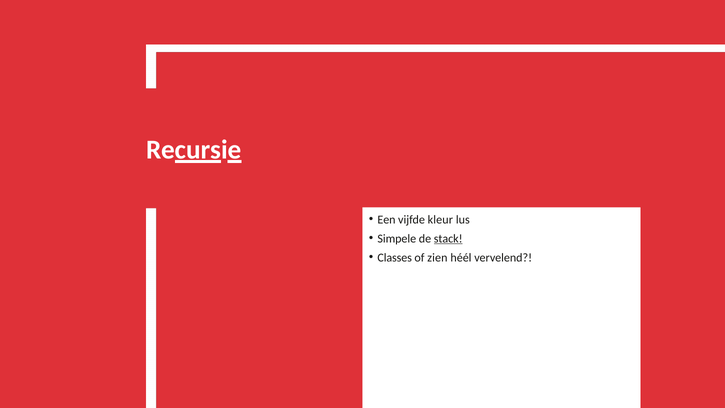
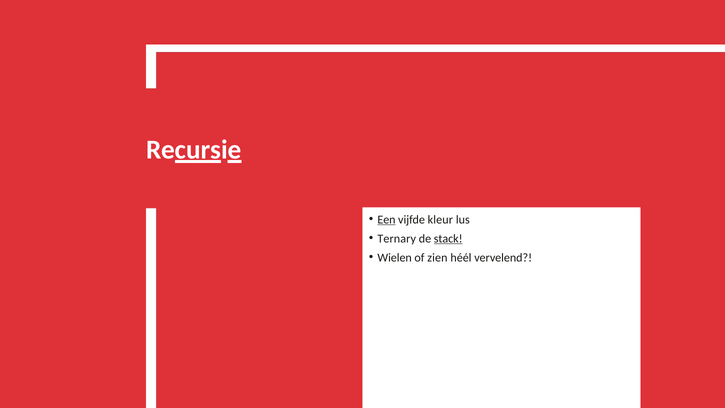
Een underline: none -> present
Simpele: Simpele -> Ternary
Classes: Classes -> Wielen
